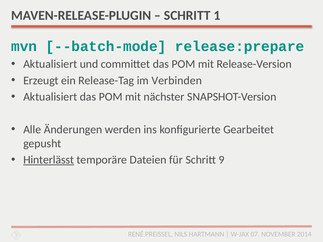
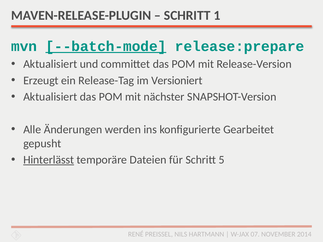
--batch-mode underline: none -> present
Verbinden: Verbinden -> Versioniert
9: 9 -> 5
